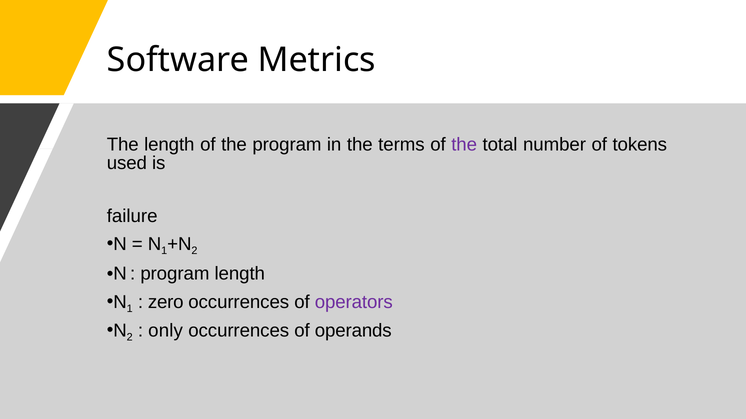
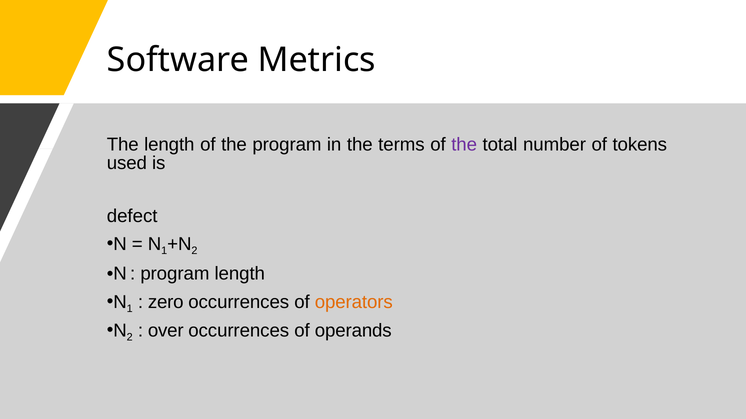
failure: failure -> defect
operators colour: purple -> orange
only: only -> over
